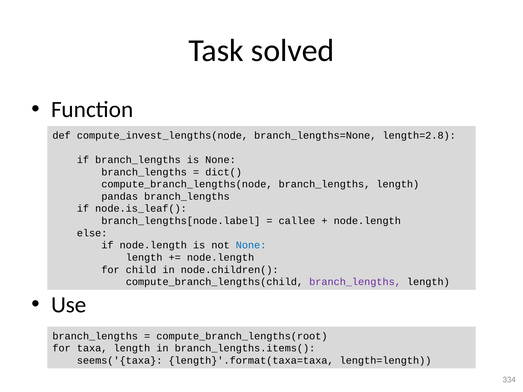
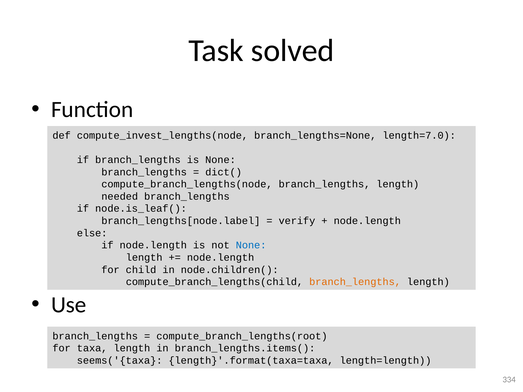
length=2.8: length=2.8 -> length=7.0
pandas: pandas -> needed
callee: callee -> verify
branch_lengths at (355, 282) colour: purple -> orange
